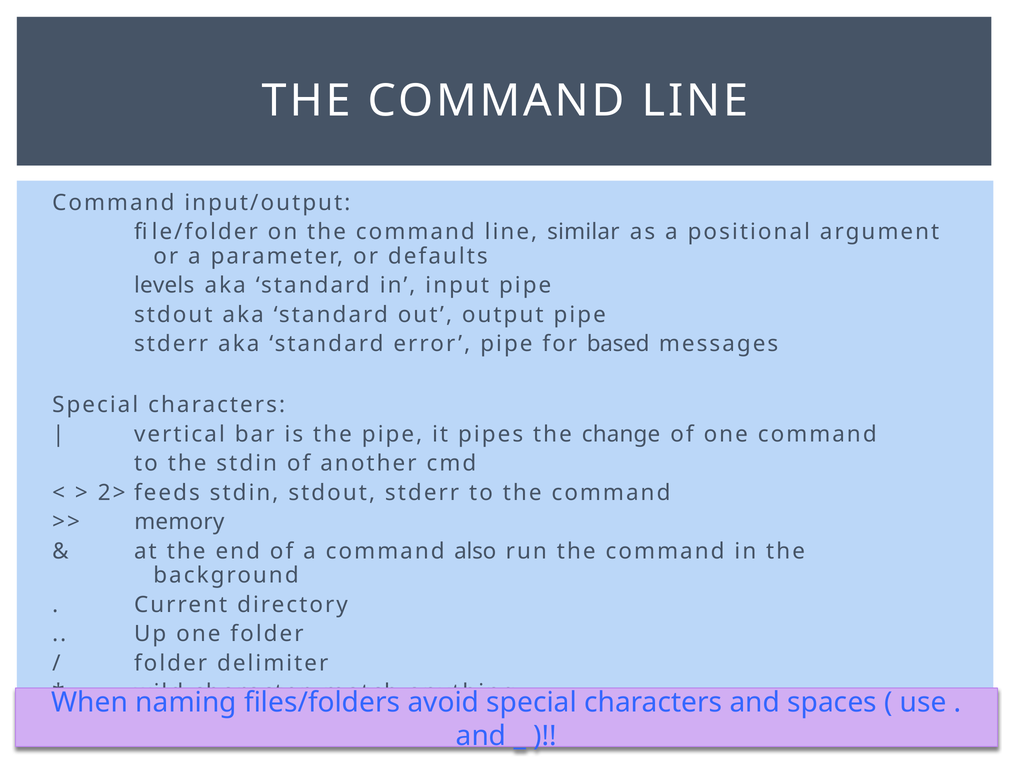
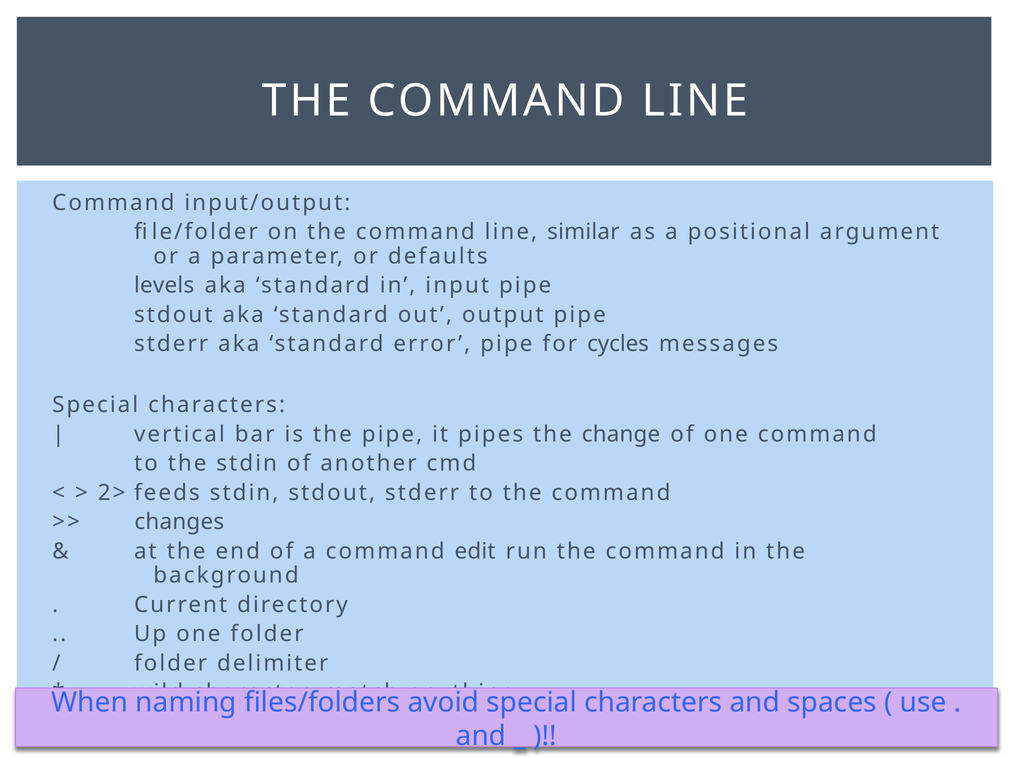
based: based -> cycles
memory: memory -> changes
also: also -> edit
